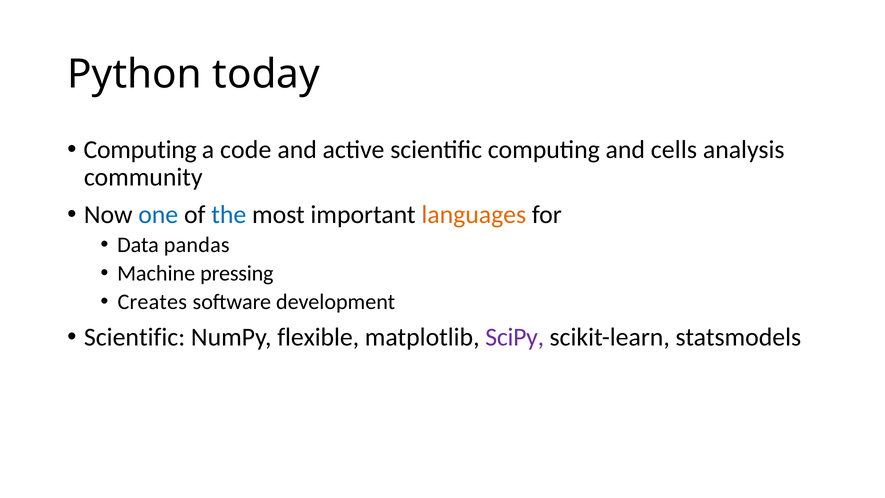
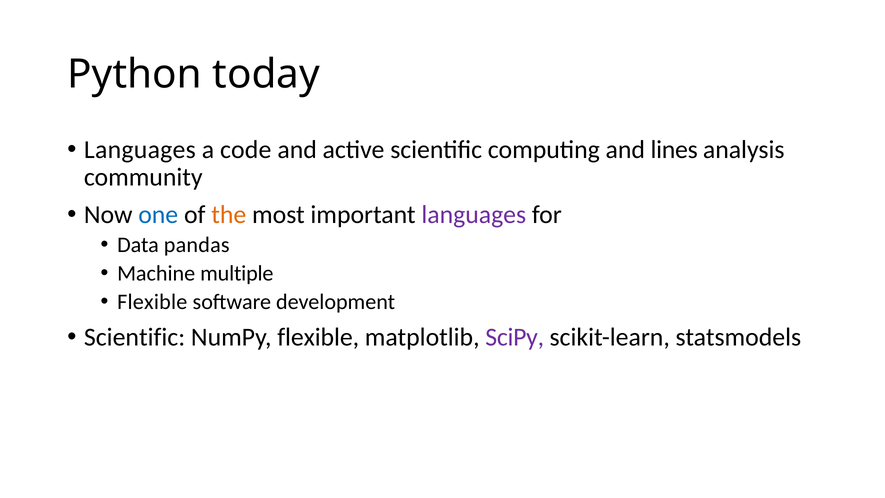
Computing at (140, 150): Computing -> Languages
cells: cells -> lines
the colour: blue -> orange
languages at (474, 214) colour: orange -> purple
pressing: pressing -> multiple
Creates at (152, 302): Creates -> Flexible
